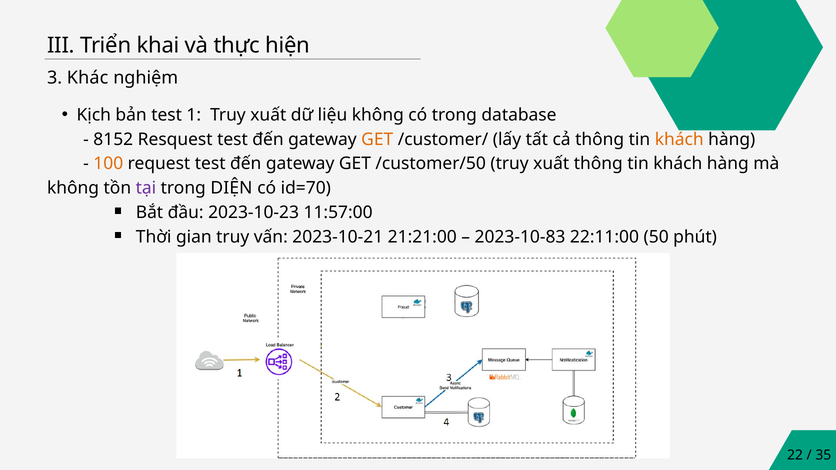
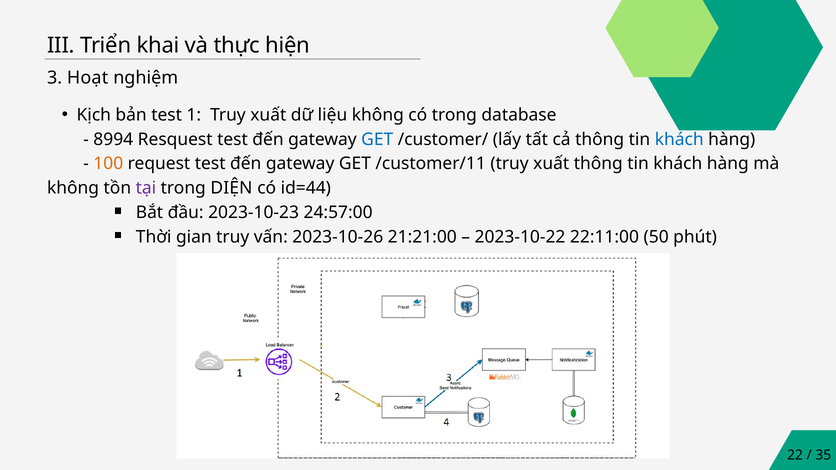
Khác: Khác -> Hoạt
8152: 8152 -> 8994
GET at (377, 139) colour: orange -> blue
khách at (679, 139) colour: orange -> blue
/customer/50: /customer/50 -> /customer/11
id=70: id=70 -> id=44
11:57:00: 11:57:00 -> 24:57:00
2023-10-21: 2023-10-21 -> 2023-10-26
2023-10-83: 2023-10-83 -> 2023-10-22
